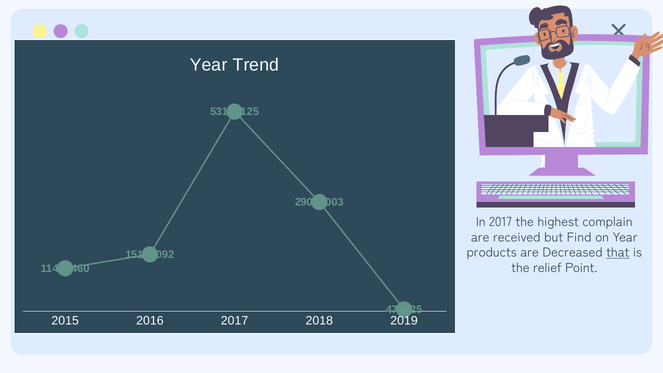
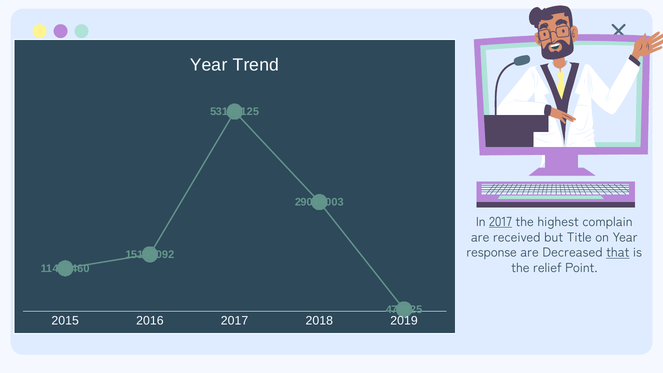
2017 at (501, 222) underline: none -> present
Find: Find -> Title
products: products -> response
